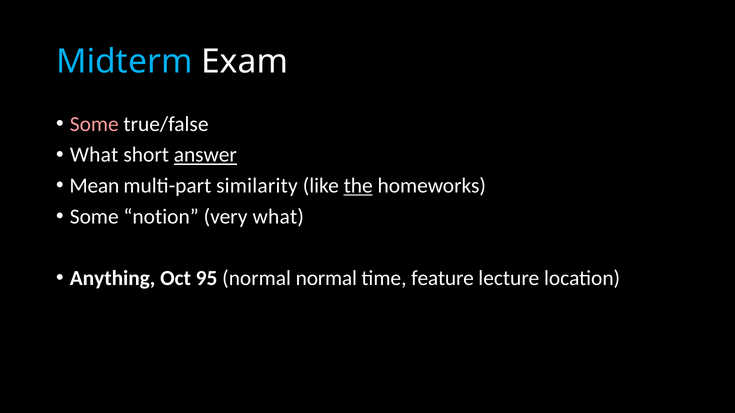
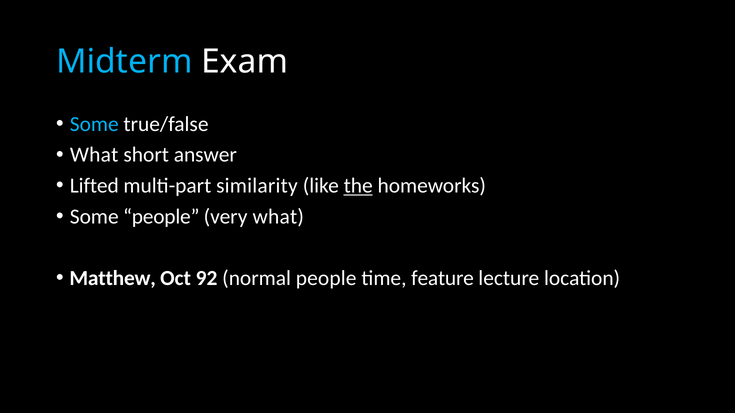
Some at (94, 124) colour: pink -> light blue
answer underline: present -> none
Mean: Mean -> Lifted
Some notion: notion -> people
Anything: Anything -> Matthew
95: 95 -> 92
normal normal: normal -> people
